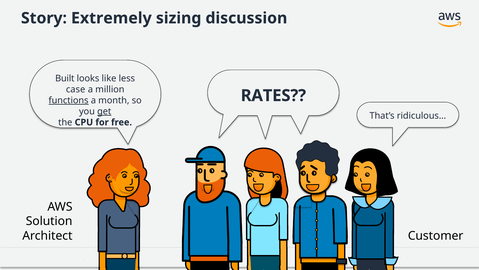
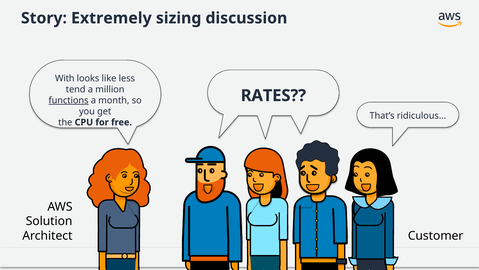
Built: Built -> With
case: case -> tend
get underline: present -> none
